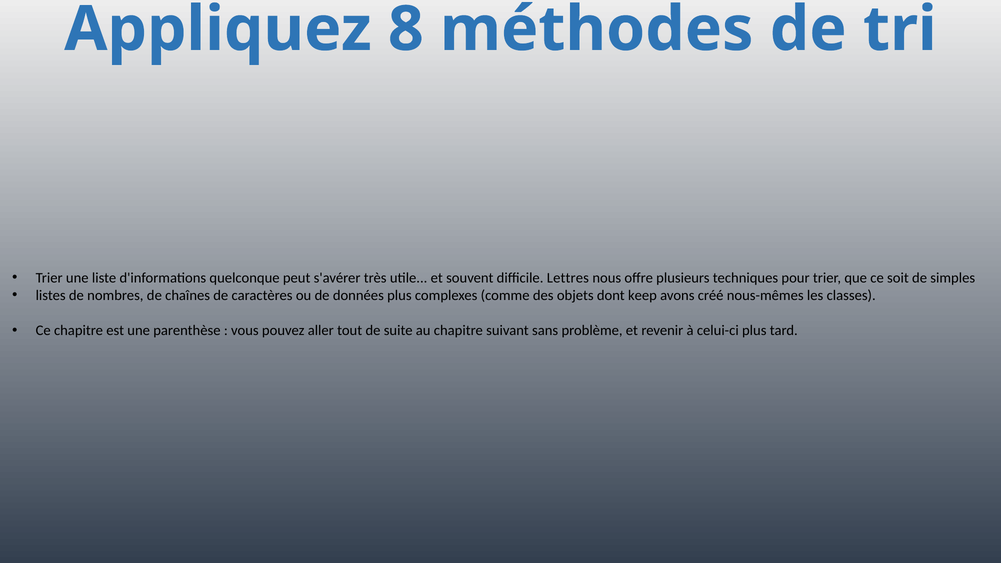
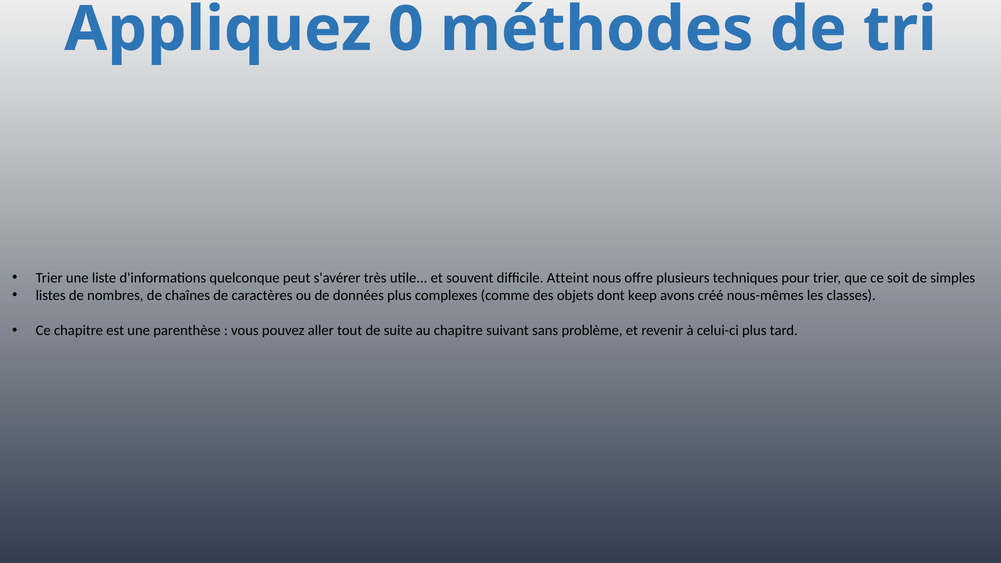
8: 8 -> 0
Lettres: Lettres -> Atteint
